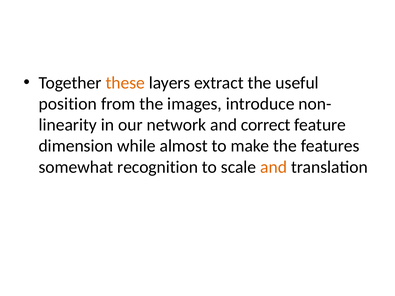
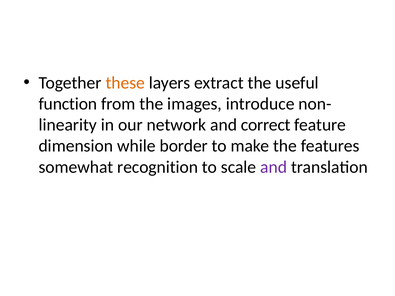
position: position -> function
almost: almost -> border
and at (274, 167) colour: orange -> purple
